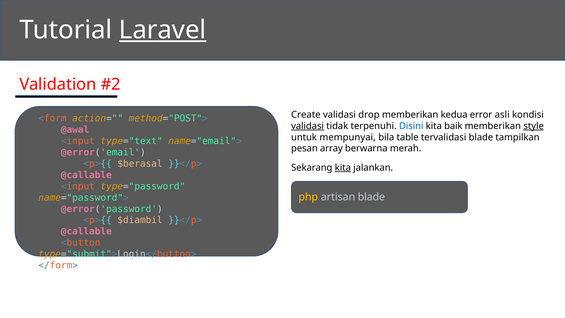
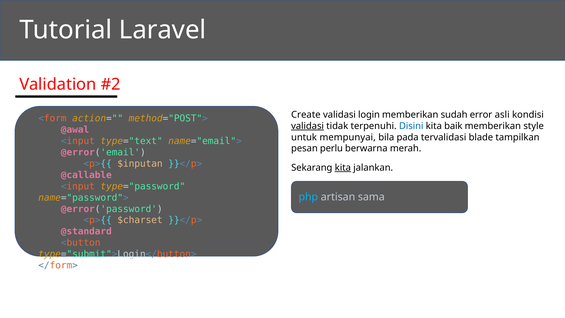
Laravel underline: present -> none
drop: drop -> login
kedua: kedua -> sudah
style underline: present -> none
table: table -> pada
array: array -> perlu
$berasal: $berasal -> $inputan
php colour: yellow -> light blue
artisan blade: blade -> sama
$diambil: $diambil -> $charset
@callable at (86, 231): @callable -> @standard
